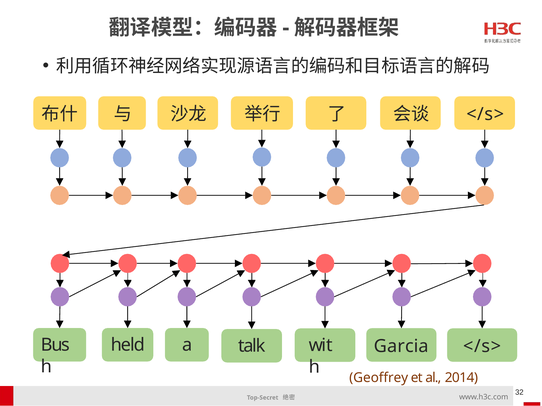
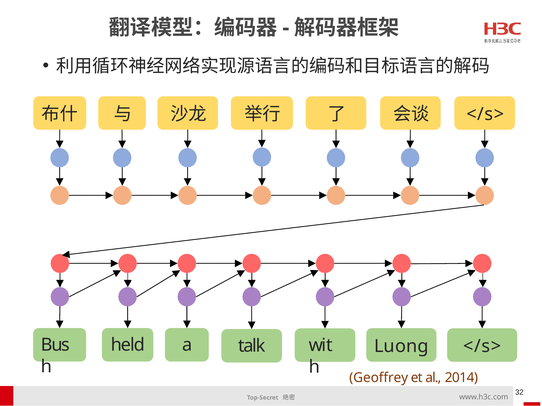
Garcia: Garcia -> Luong
